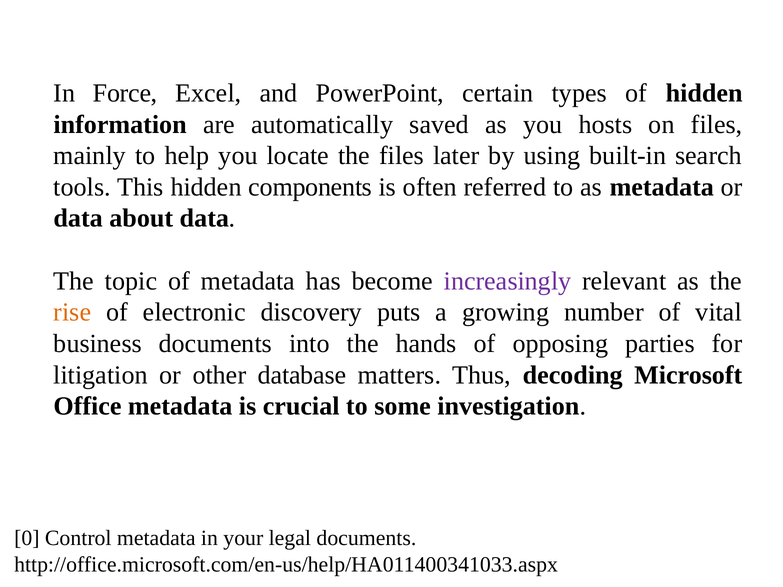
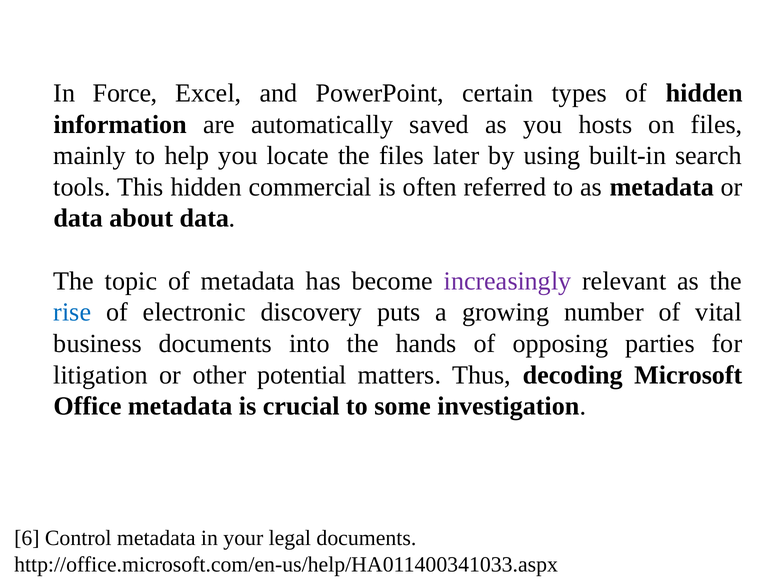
components: components -> commercial
rise colour: orange -> blue
database: database -> potential
0: 0 -> 6
